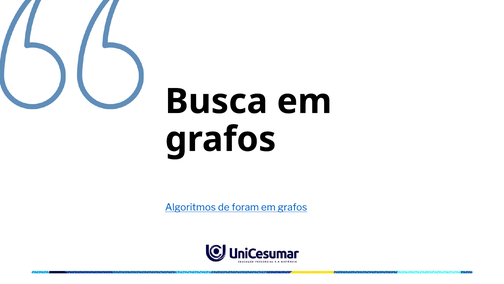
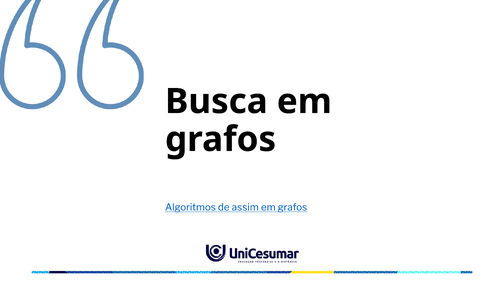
foram: foram -> assim
